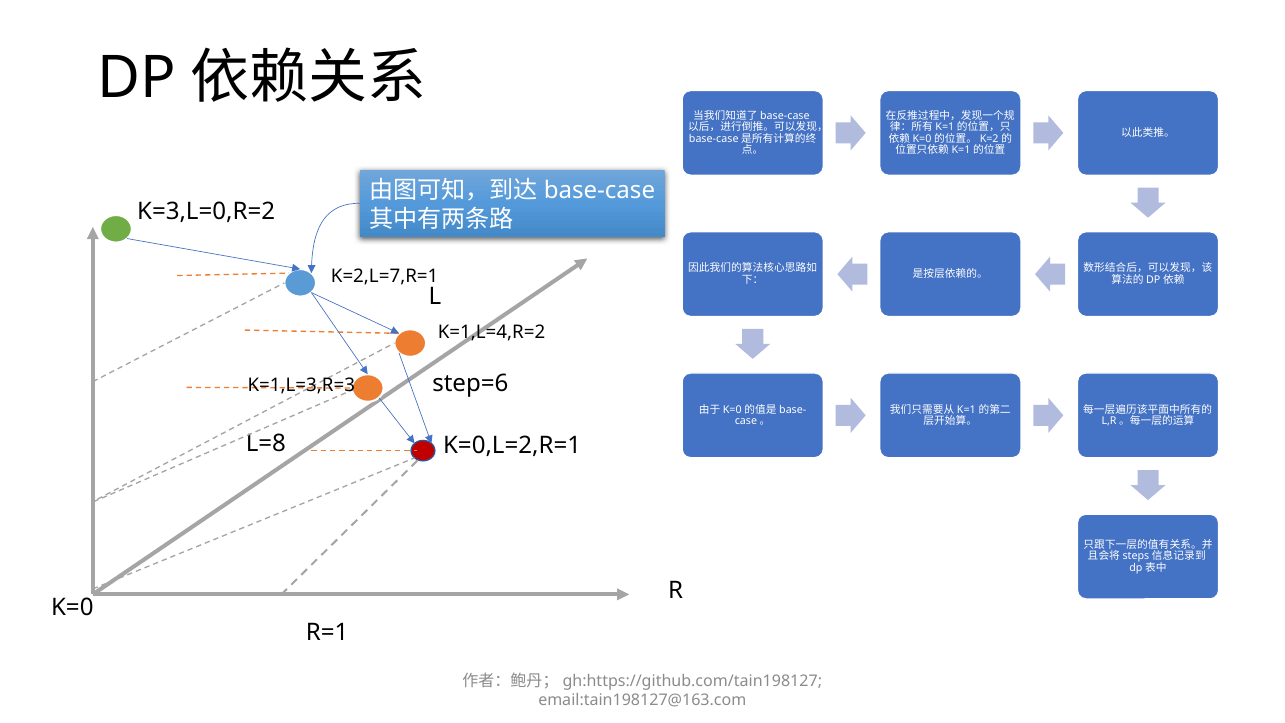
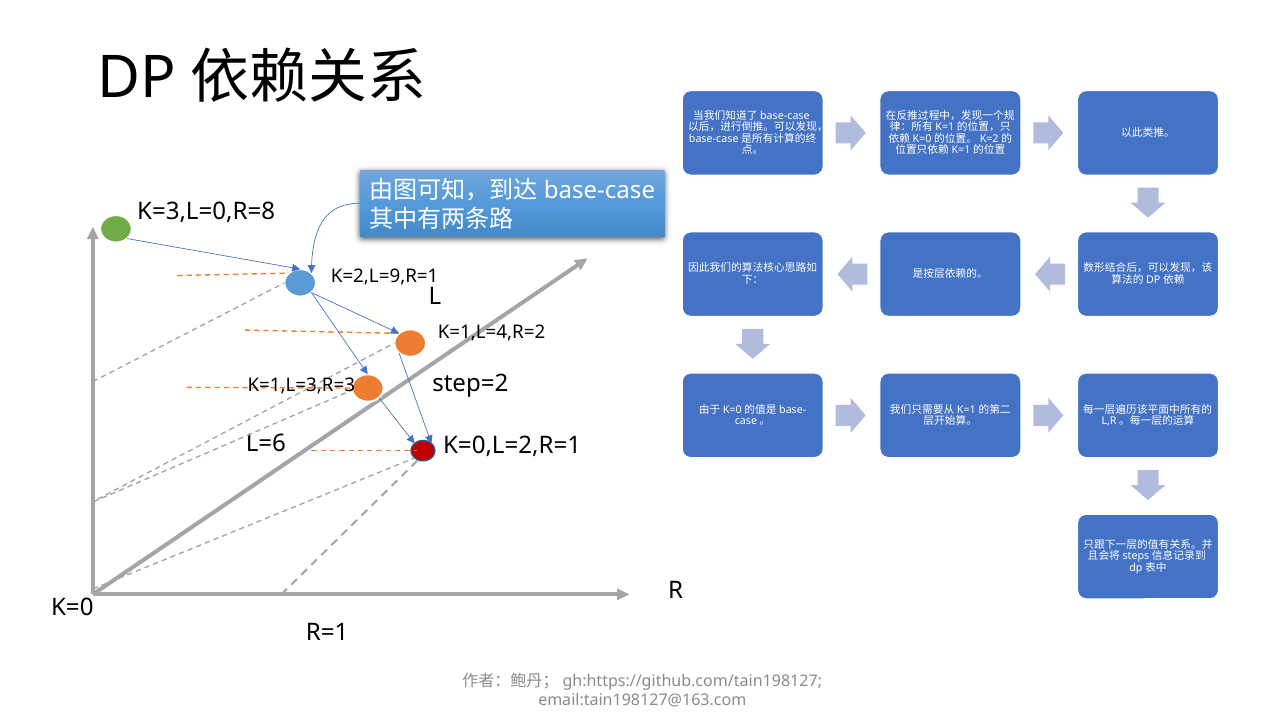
K=3,L=0,R=2: K=3,L=0,R=2 -> K=3,L=0,R=8
K=2,L=7,R=1: K=2,L=7,R=1 -> K=2,L=9,R=1
step=6: step=6 -> step=2
L=8: L=8 -> L=6
